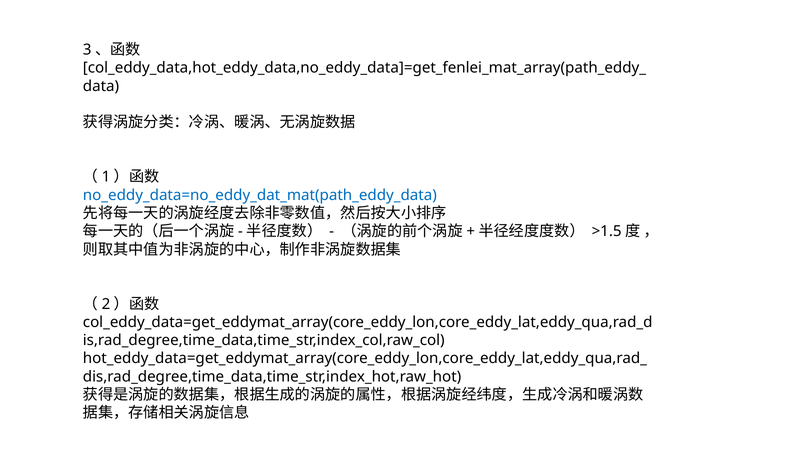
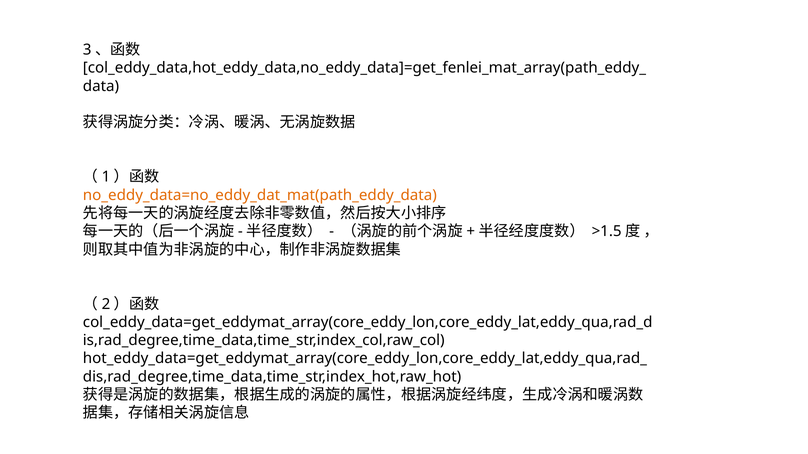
no_eddy_data=no_eddy_dat_mat(path_eddy_data colour: blue -> orange
